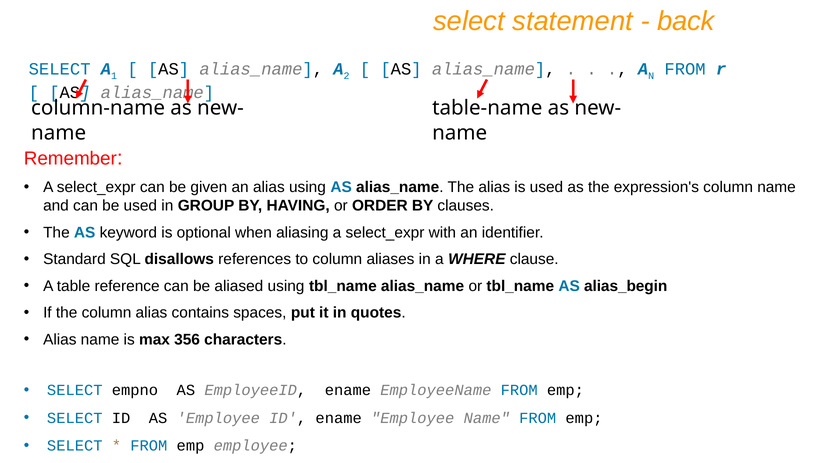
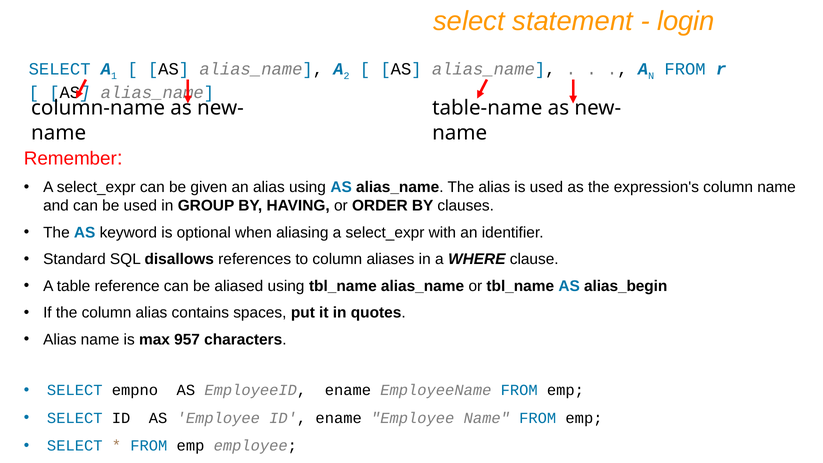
back: back -> login
356: 356 -> 957
